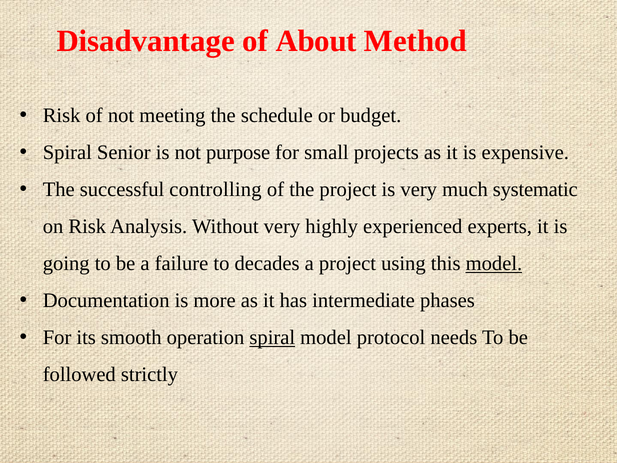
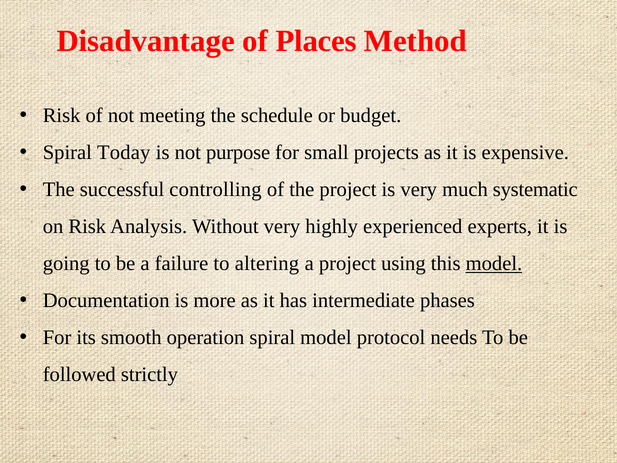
About: About -> Places
Senior: Senior -> Today
decades: decades -> altering
spiral at (272, 337) underline: present -> none
